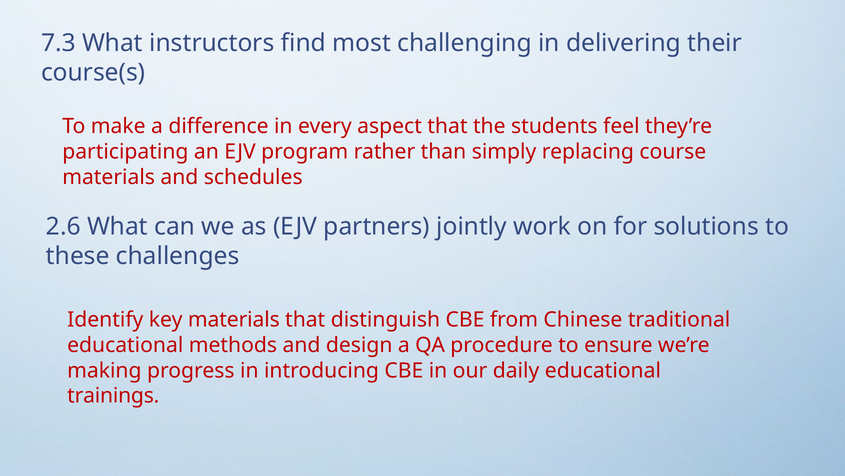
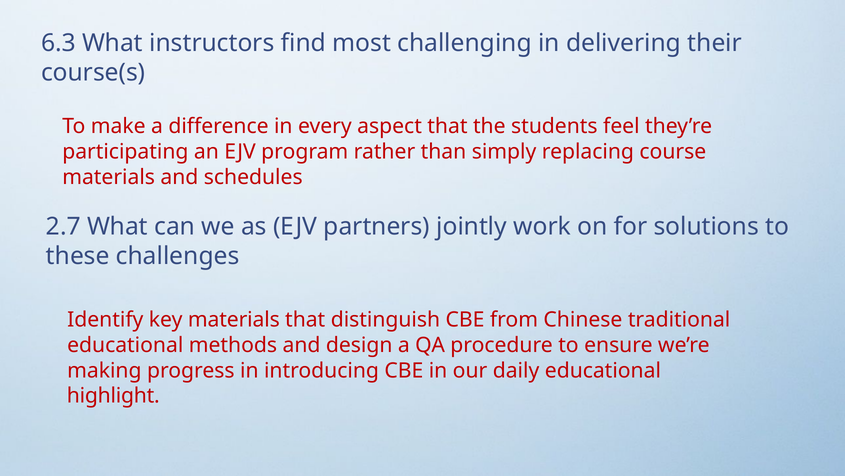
7.3: 7.3 -> 6.3
2.6: 2.6 -> 2.7
trainings: trainings -> highlight
